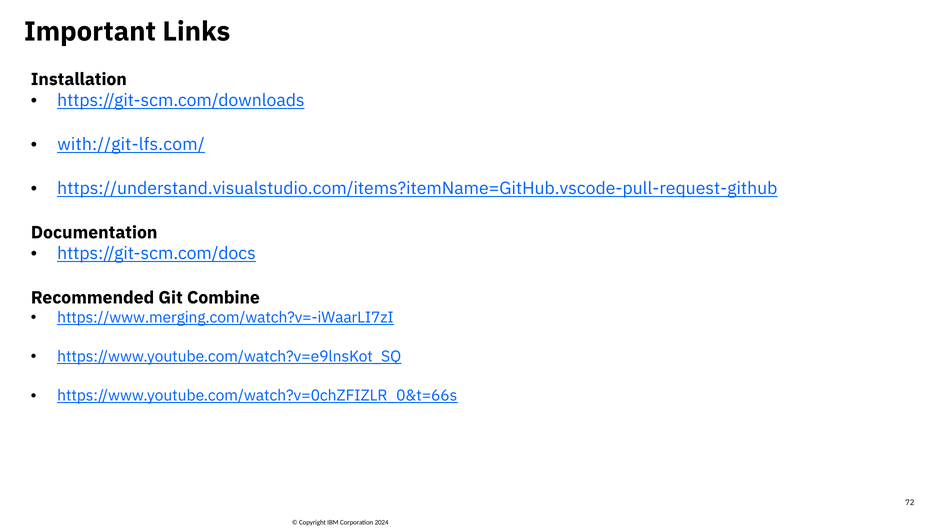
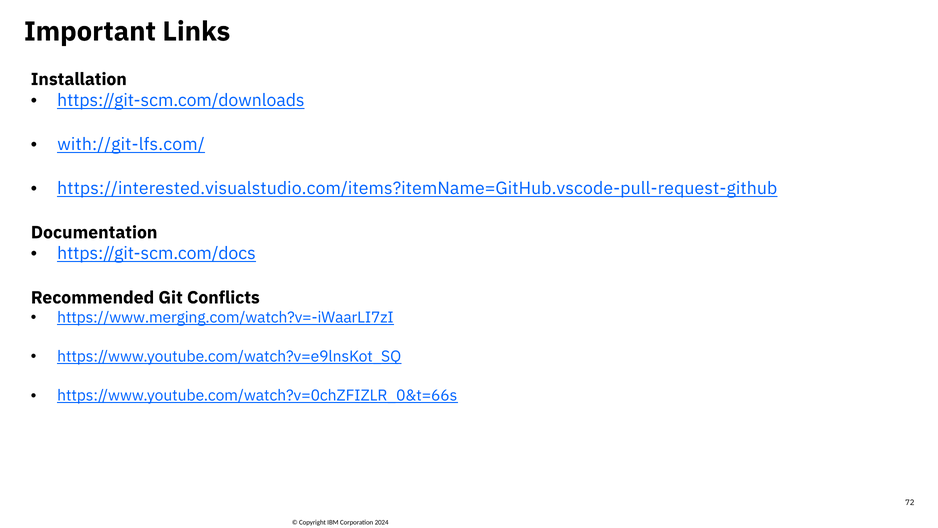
https://understand.visualstudio.com/items?itemName=GitHub.vscode-pull-request-github: https://understand.visualstudio.com/items?itemName=GitHub.vscode-pull-request-github -> https://interested.visualstudio.com/items?itemName=GitHub.vscode-pull-request-github
Combine: Combine -> Conflicts
